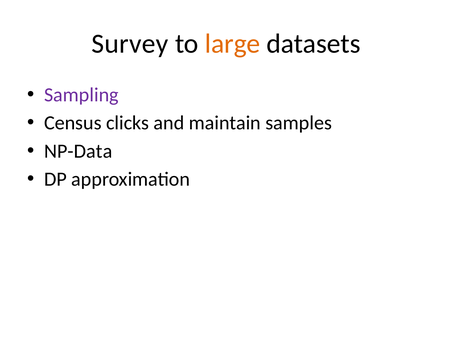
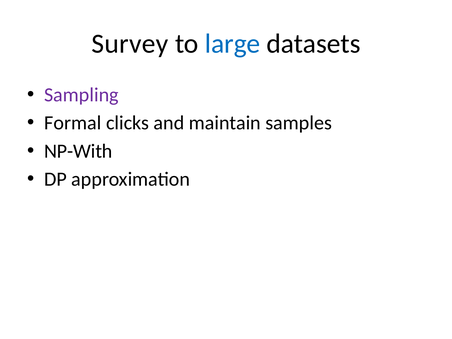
large colour: orange -> blue
Census: Census -> Formal
NP-Data: NP-Data -> NP-With
